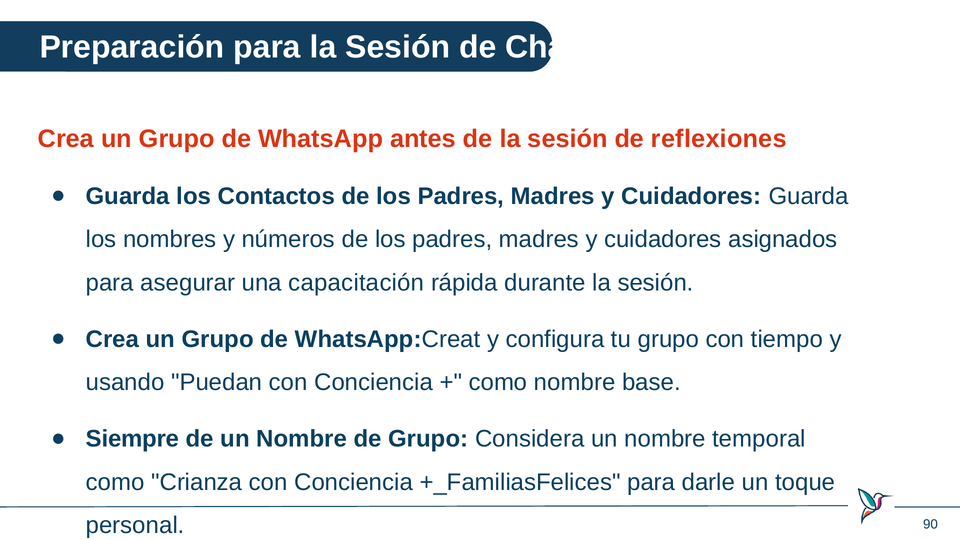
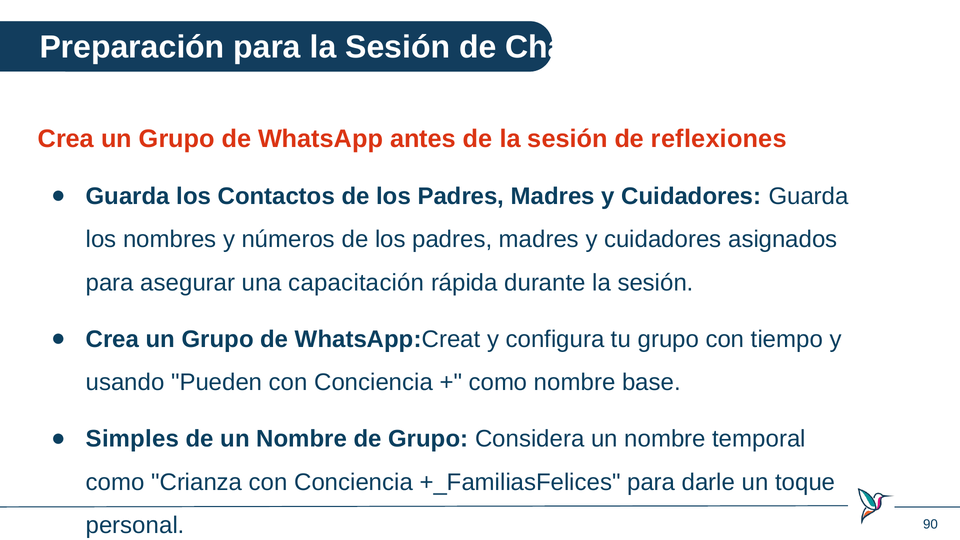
Puedan: Puedan -> Pueden
Siempre: Siempre -> Simples
